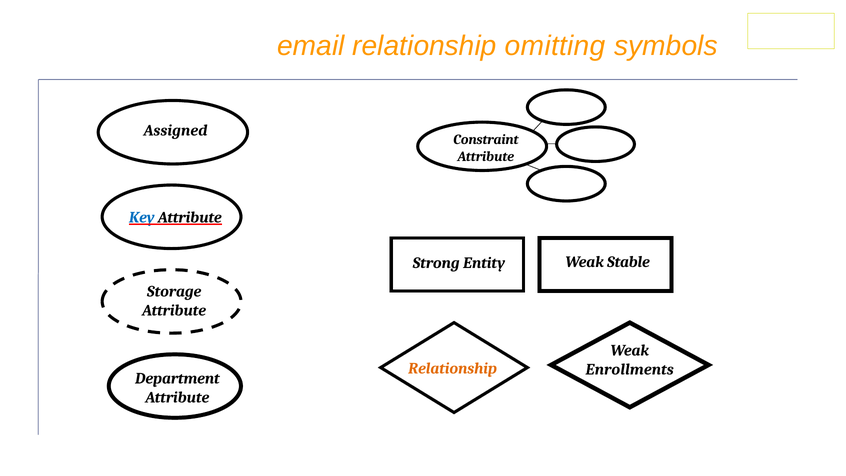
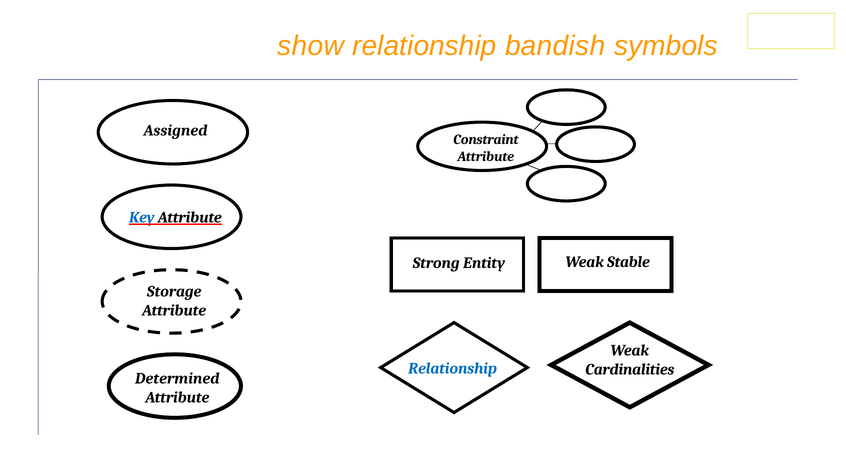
email: email -> show
omitting: omitting -> bandish
Relationship at (453, 368) colour: orange -> blue
Enrollments: Enrollments -> Cardinalities
Department: Department -> Determined
